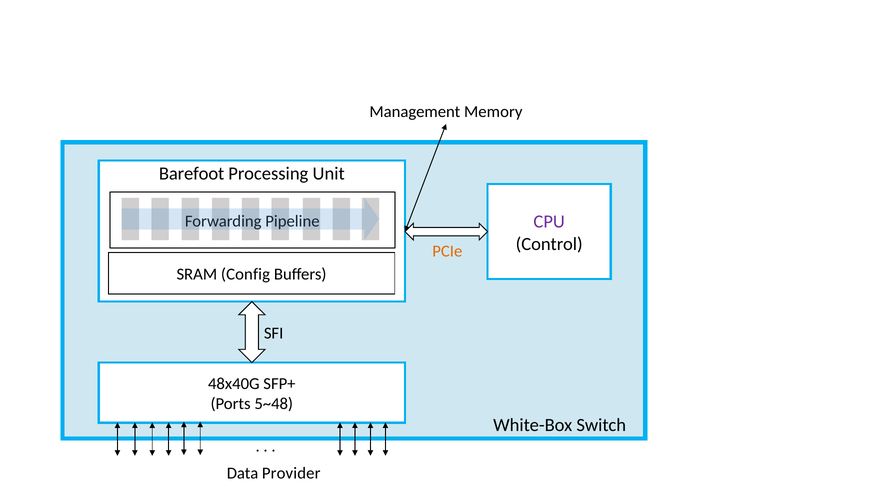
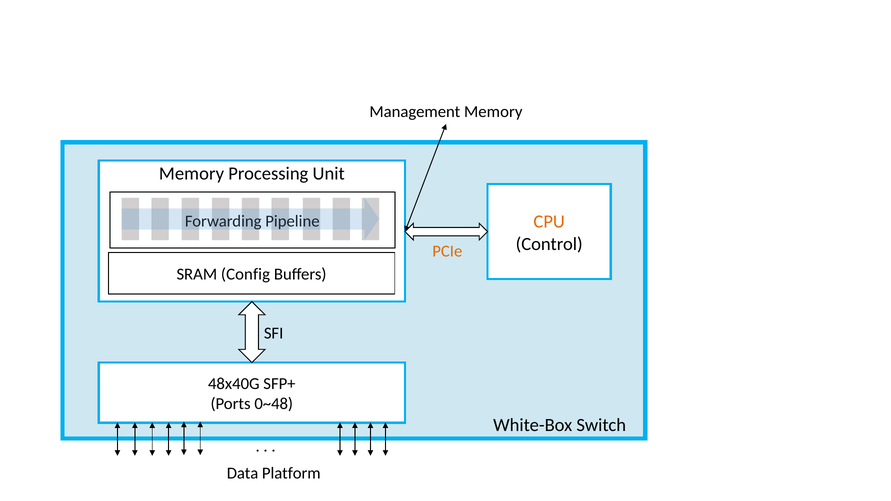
Barefoot at (192, 174): Barefoot -> Memory
CPU colour: purple -> orange
5~48: 5~48 -> 0~48
Provider: Provider -> Platform
